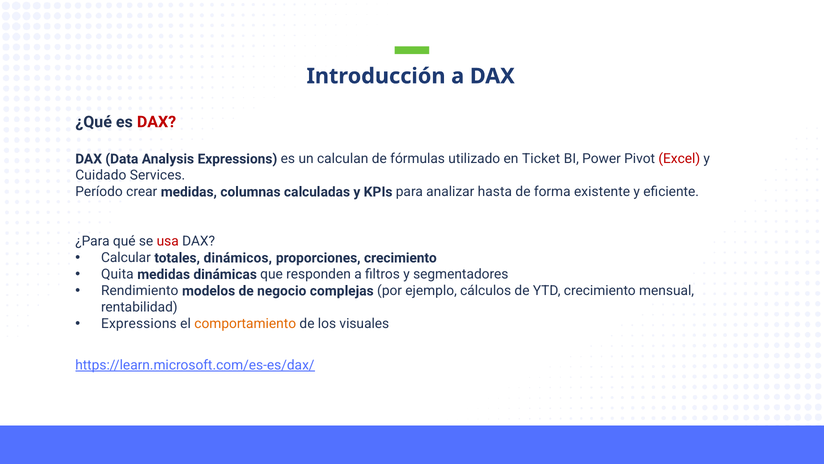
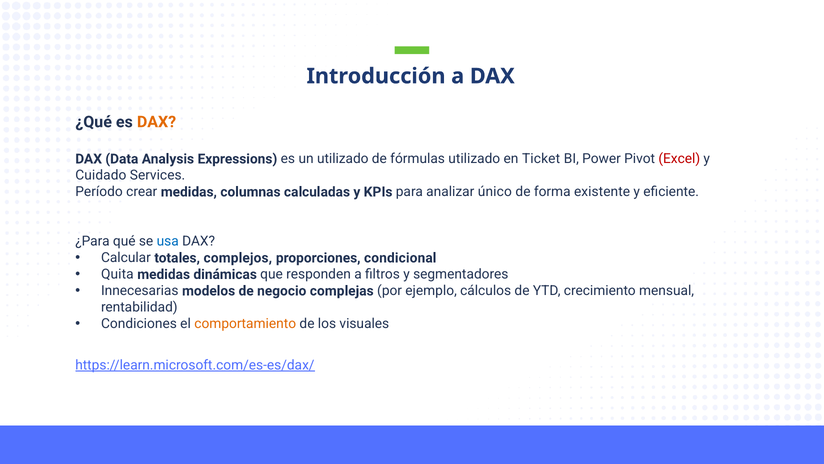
DAX at (157, 122) colour: red -> orange
un calculan: calculan -> utilizado
hasta: hasta -> único
usa colour: red -> blue
dinámicos: dinámicos -> complejos
proporciones crecimiento: crecimiento -> condicional
Rendimiento: Rendimiento -> Innecesarias
Expressions at (139, 324): Expressions -> Condiciones
